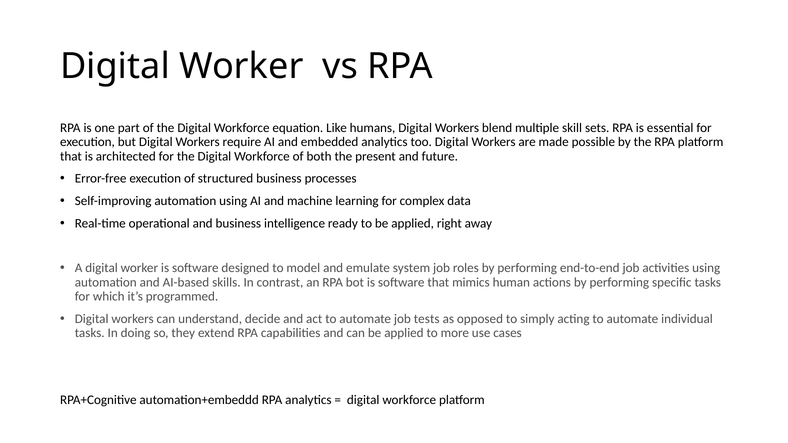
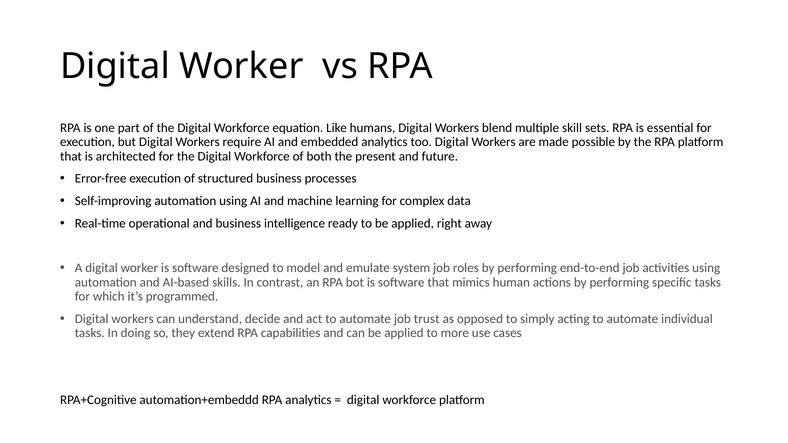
tests: tests -> trust
